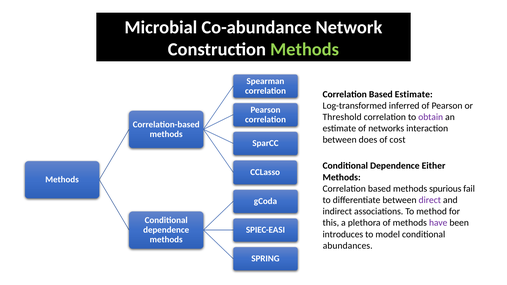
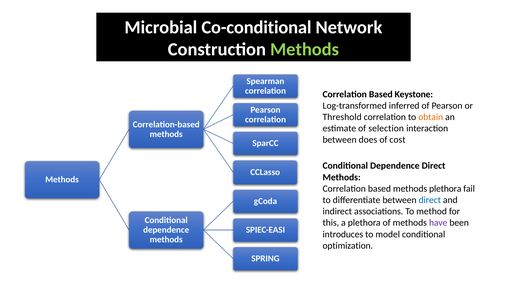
Co-abundance: Co-abundance -> Co-conditional
Based Estimate: Estimate -> Keystone
obtain colour: purple -> orange
networks: networks -> selection
Dependence Either: Either -> Direct
methods spurious: spurious -> plethora
direct at (430, 200) colour: purple -> blue
abundances: abundances -> optimization
